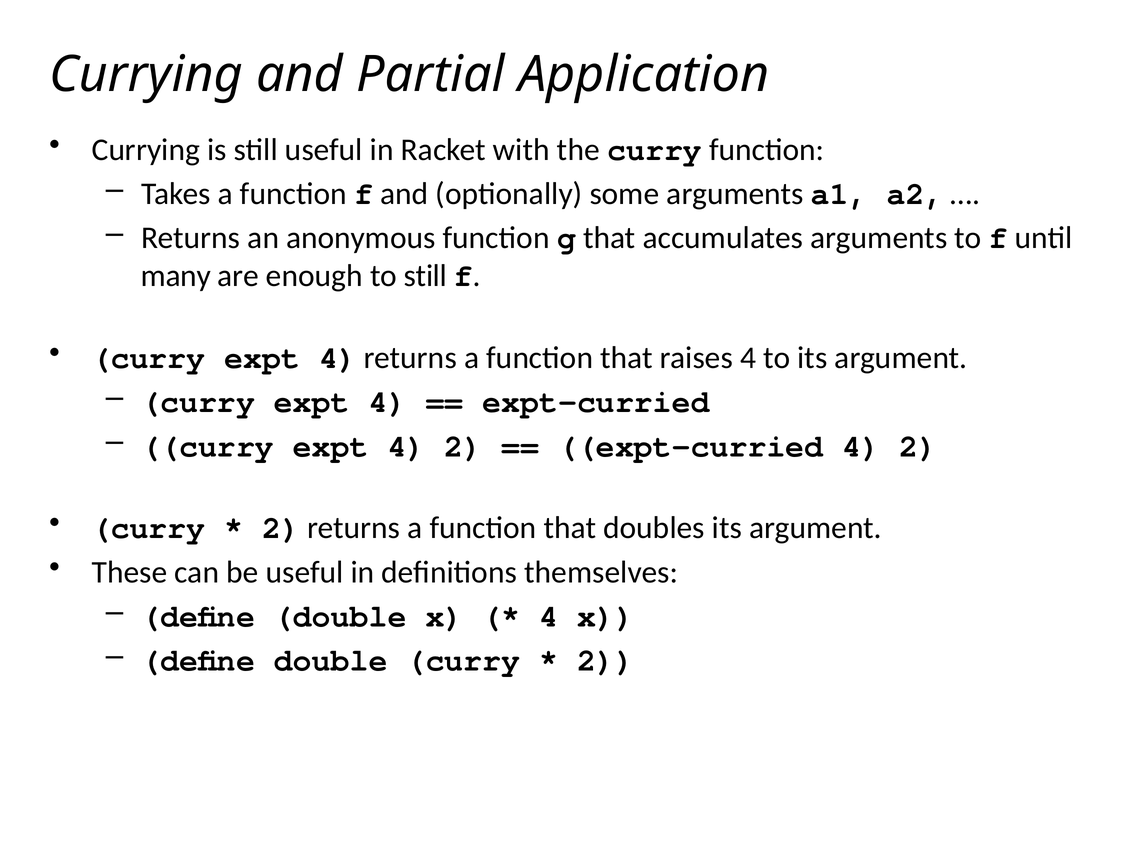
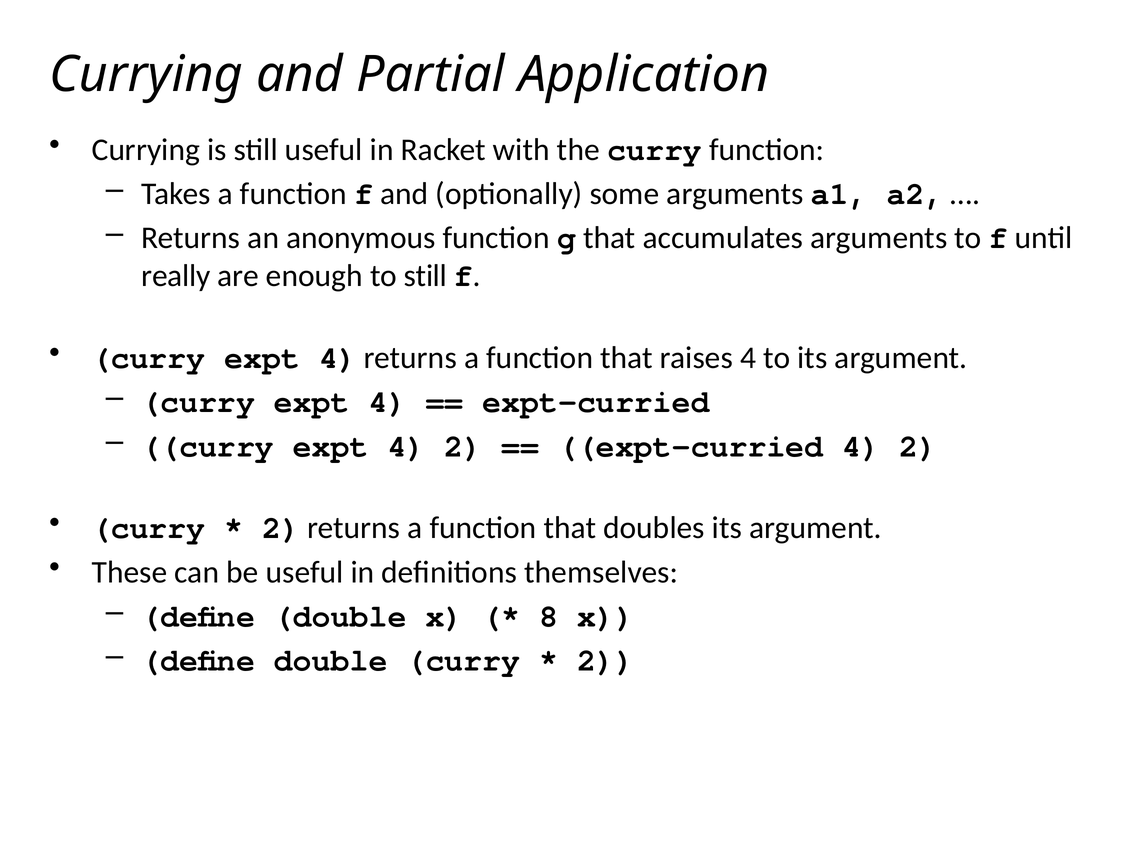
many: many -> really
4 at (549, 616): 4 -> 8
